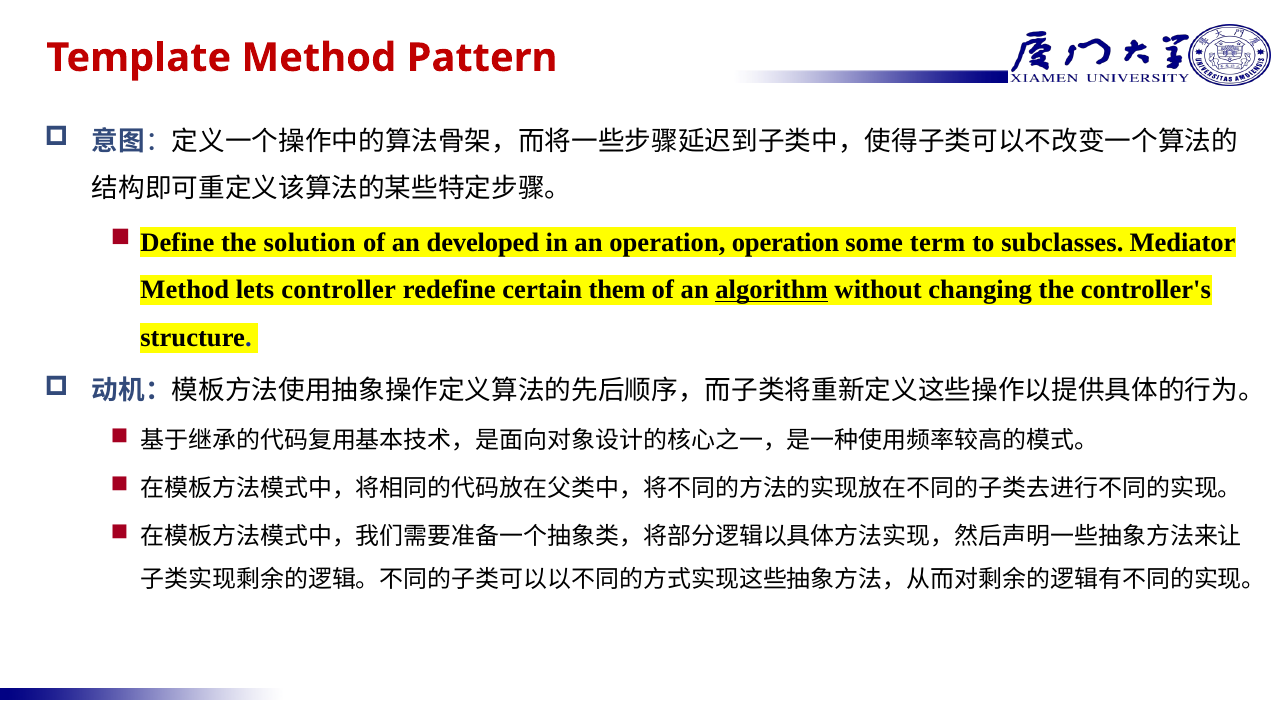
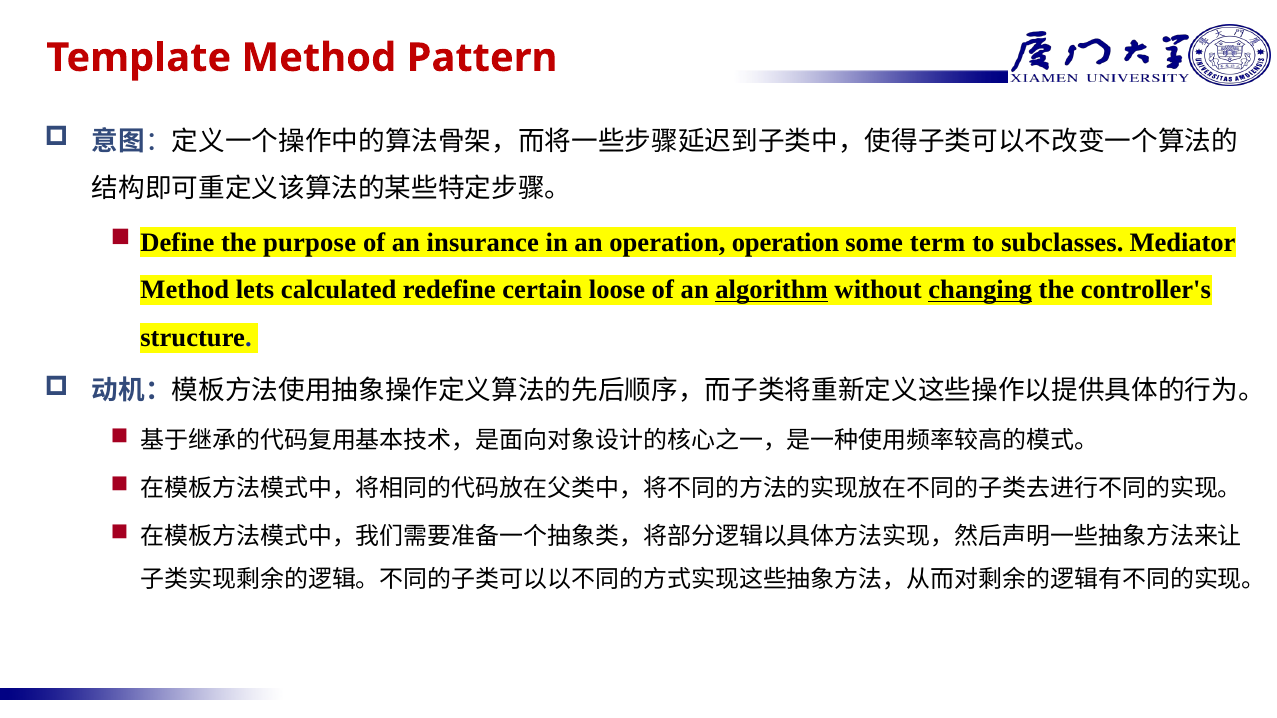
solution: solution -> purpose
developed: developed -> insurance
controller: controller -> calculated
them: them -> loose
changing underline: none -> present
